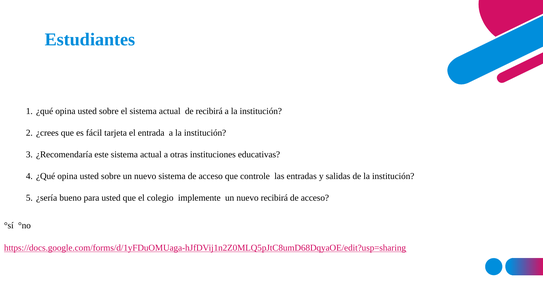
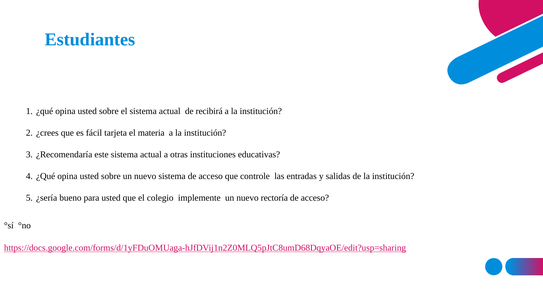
entrada: entrada -> materia
nuevo recibirá: recibirá -> rectoría
